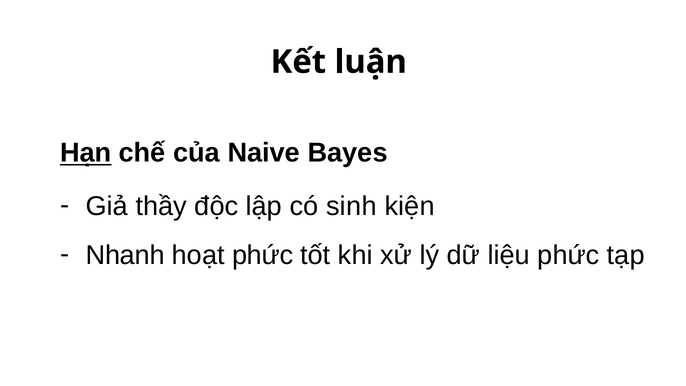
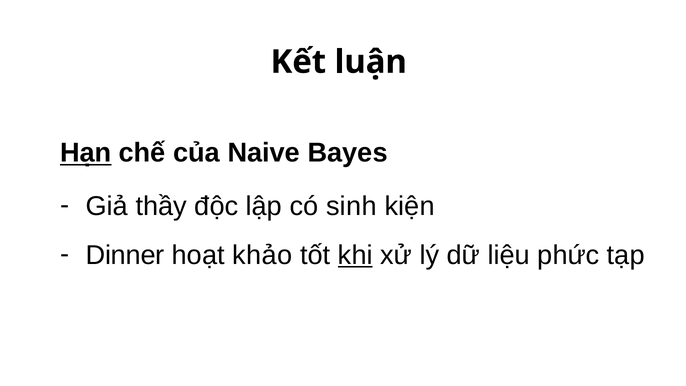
Nhanh: Nhanh -> Dinner
hoạt phức: phức -> khảo
khi underline: none -> present
